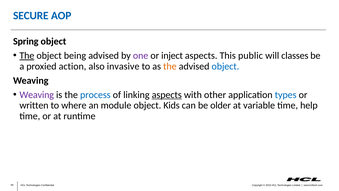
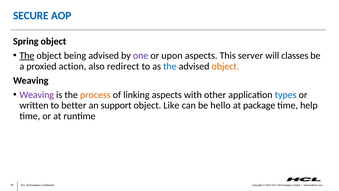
inject: inject -> upon
public: public -> server
invasive: invasive -> redirect
the at (170, 66) colour: orange -> blue
object at (225, 66) colour: blue -> orange
process colour: blue -> orange
aspects at (167, 95) underline: present -> none
where: where -> better
module: module -> support
Kids: Kids -> Like
older: older -> hello
variable: variable -> package
